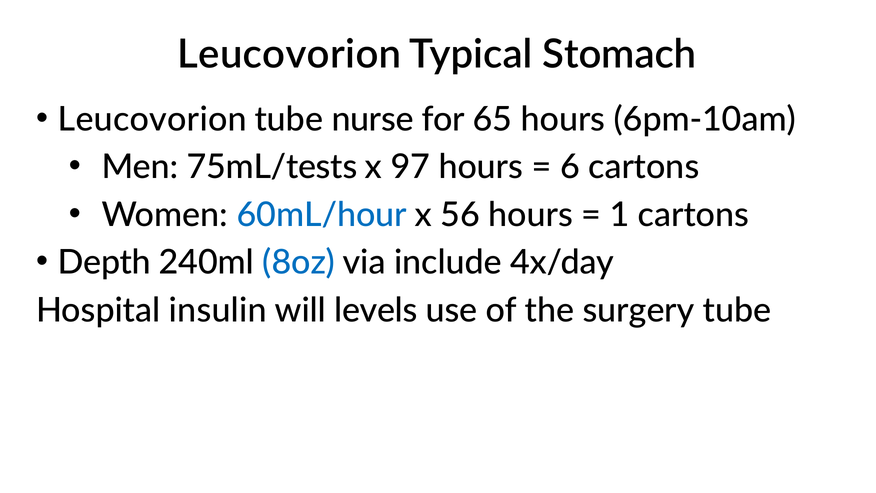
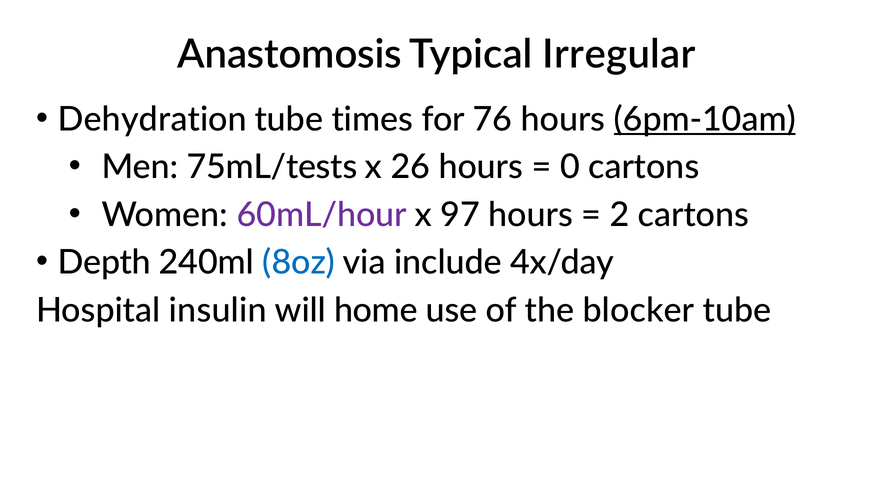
Leucovorion at (289, 54): Leucovorion -> Anastomosis
Stomach: Stomach -> Irregular
Leucovorion at (152, 119): Leucovorion -> Dehydration
nurse: nurse -> times
65: 65 -> 76
6pm-10am underline: none -> present
97: 97 -> 26
6: 6 -> 0
60mL/hour colour: blue -> purple
56: 56 -> 97
1: 1 -> 2
levels: levels -> home
surgery: surgery -> blocker
